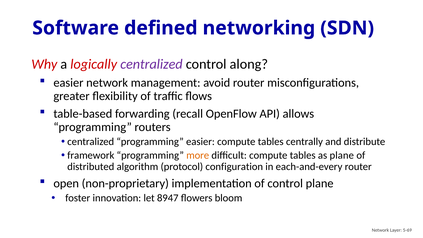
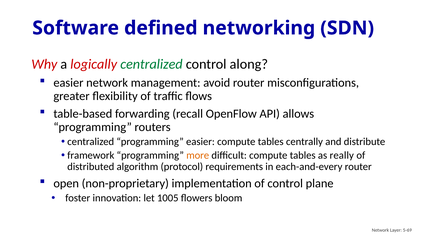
centralized at (151, 64) colour: purple -> green
as plane: plane -> really
configuration: configuration -> requirements
8947: 8947 -> 1005
